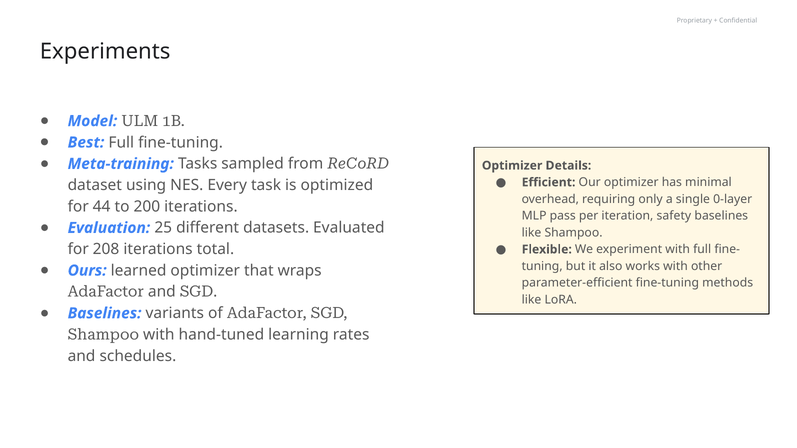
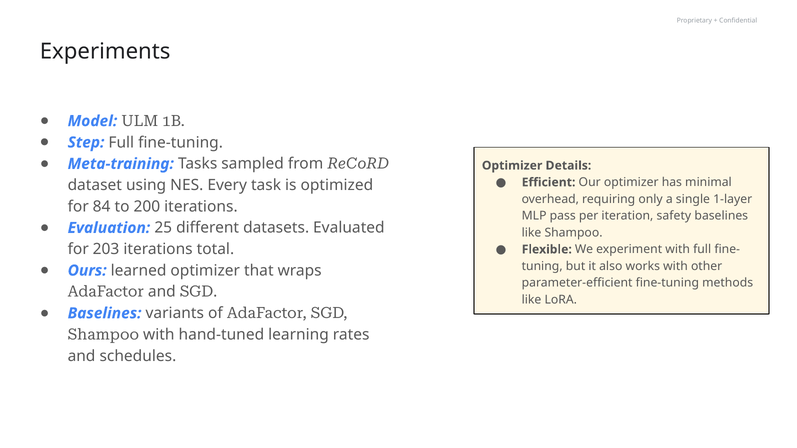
Best: Best -> Step
0-layer: 0-layer -> 1-layer
44: 44 -> 84
208: 208 -> 203
